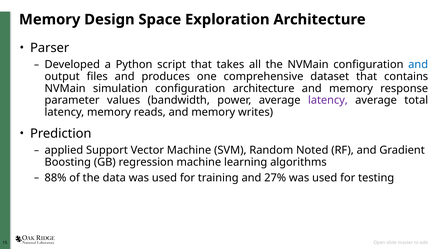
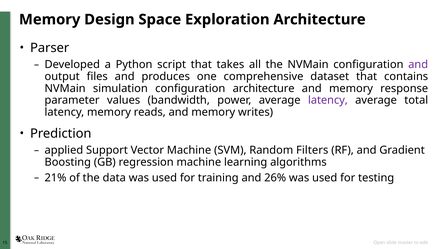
and at (418, 65) colour: blue -> purple
Noted: Noted -> Filters
88%: 88% -> 21%
27%: 27% -> 26%
